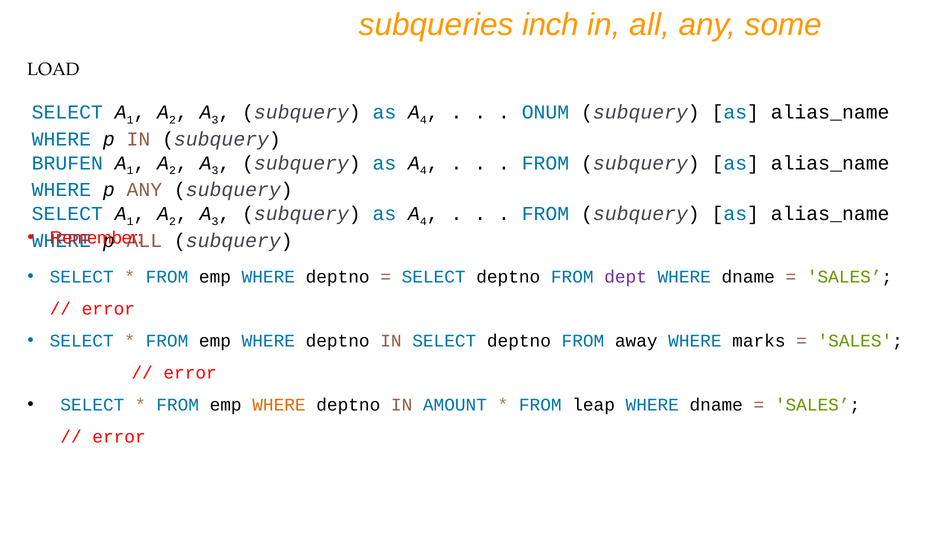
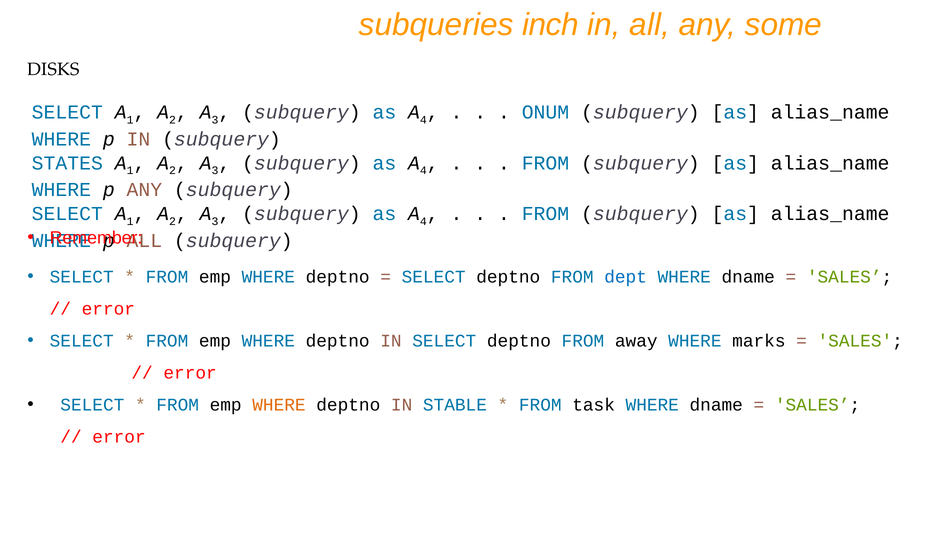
LOAD: LOAD -> DISKS
BRUFEN: BRUFEN -> STATES
dept colour: purple -> blue
AMOUNT: AMOUNT -> STABLE
leap: leap -> task
